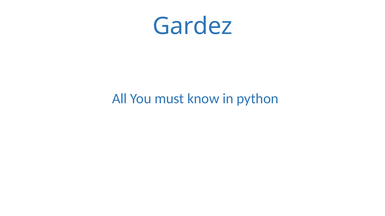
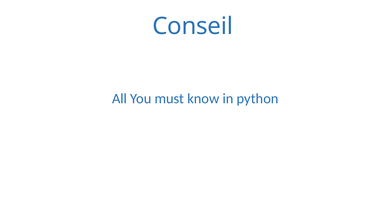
Gardez: Gardez -> Conseil
